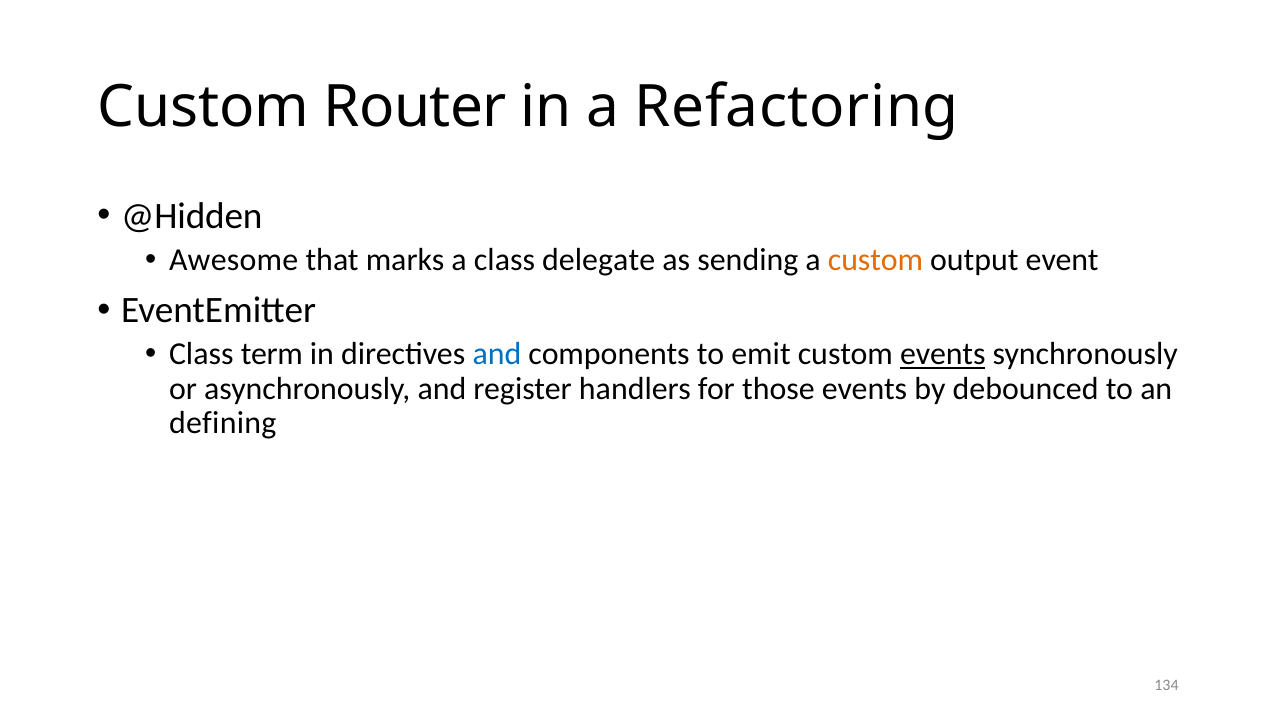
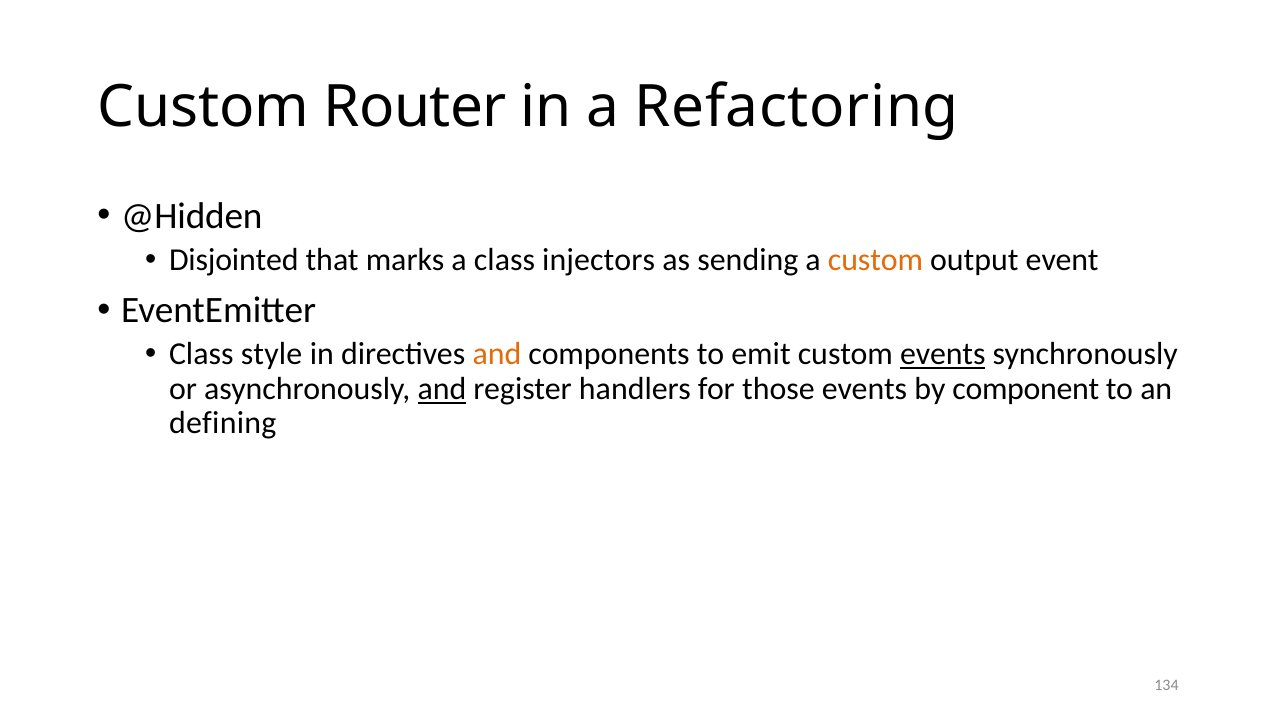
Awesome: Awesome -> Disjointed
delegate: delegate -> injectors
term: term -> style
and at (497, 354) colour: blue -> orange
and at (442, 389) underline: none -> present
debounced: debounced -> component
